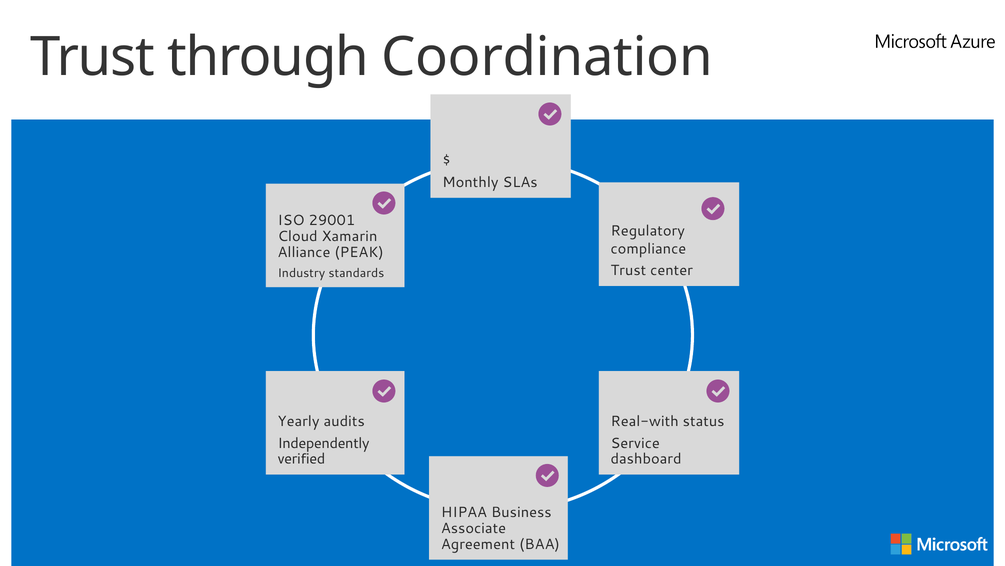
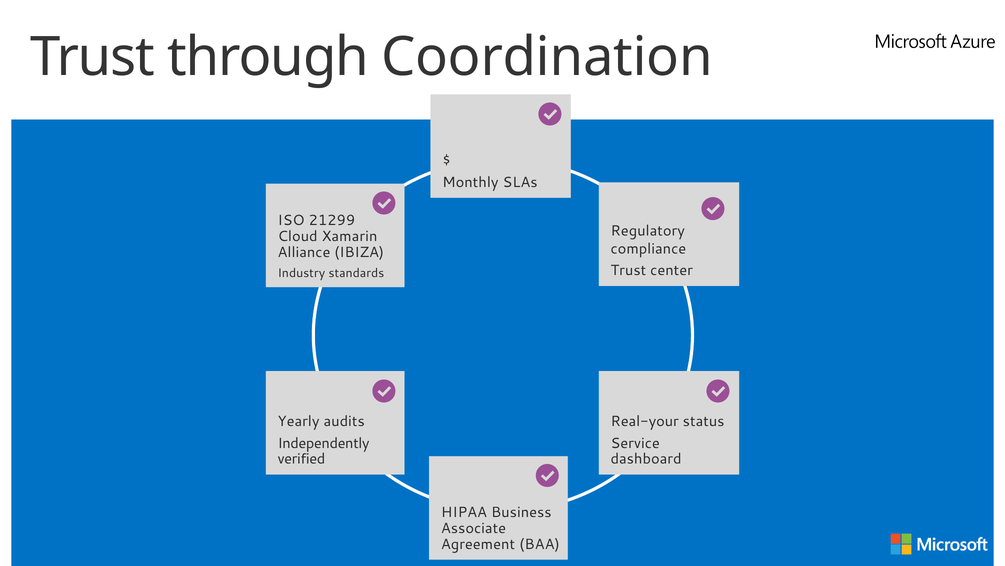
29001: 29001 -> 21299
PEAK: PEAK -> IBIZA
Real-with: Real-with -> Real-your
